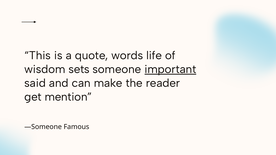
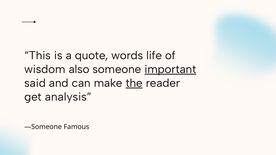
sets: sets -> also
the underline: none -> present
mention: mention -> analysis
